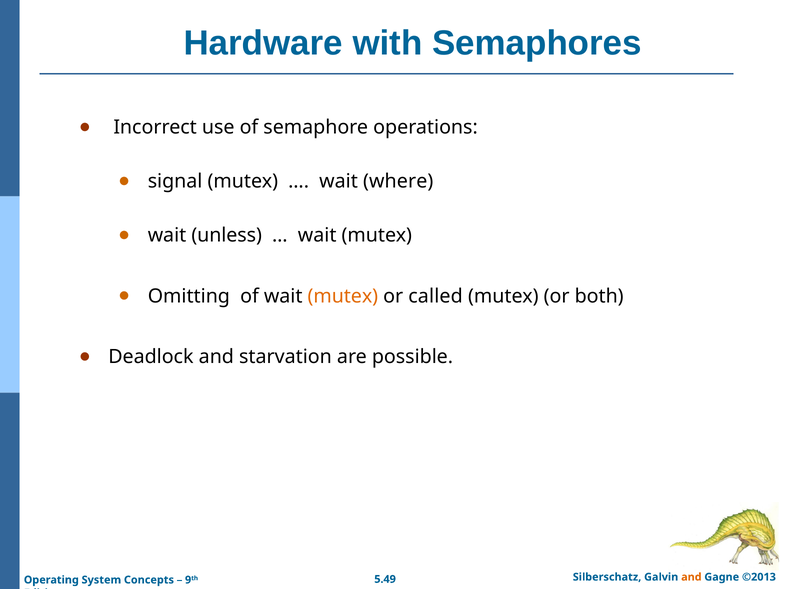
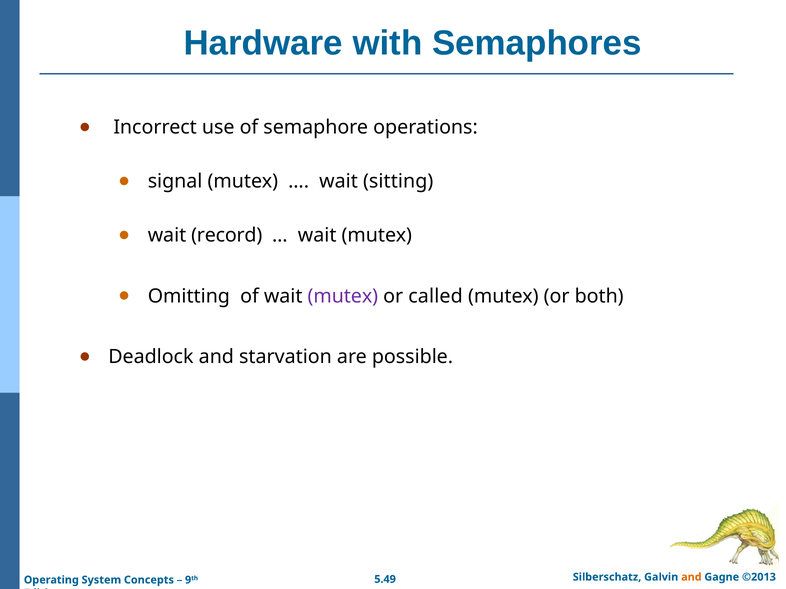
where: where -> sitting
unless: unless -> record
mutex at (343, 296) colour: orange -> purple
